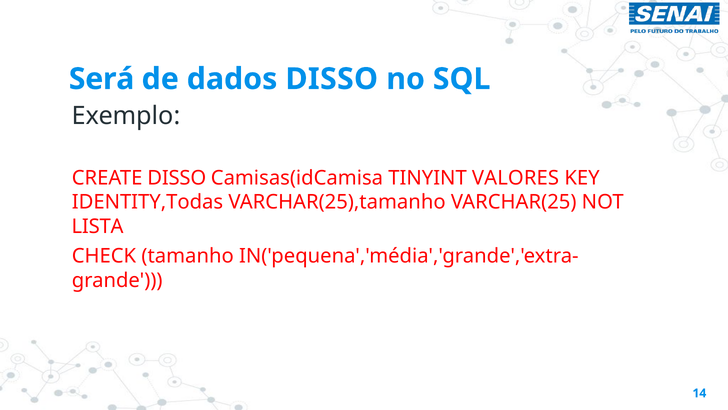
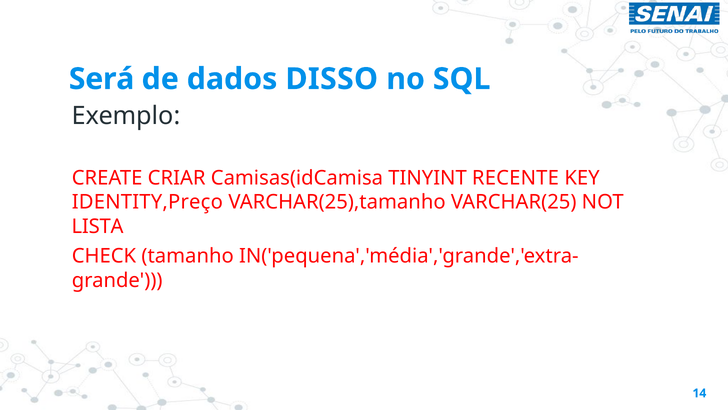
CREATE DISSO: DISSO -> CRIAR
VALORES: VALORES -> RECENTE
IDENTITY,Todas: IDENTITY,Todas -> IDENTITY,Preço
